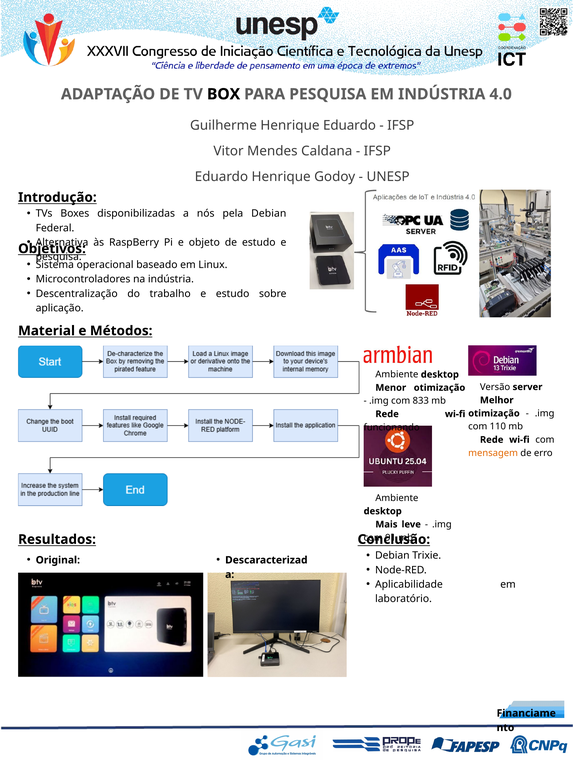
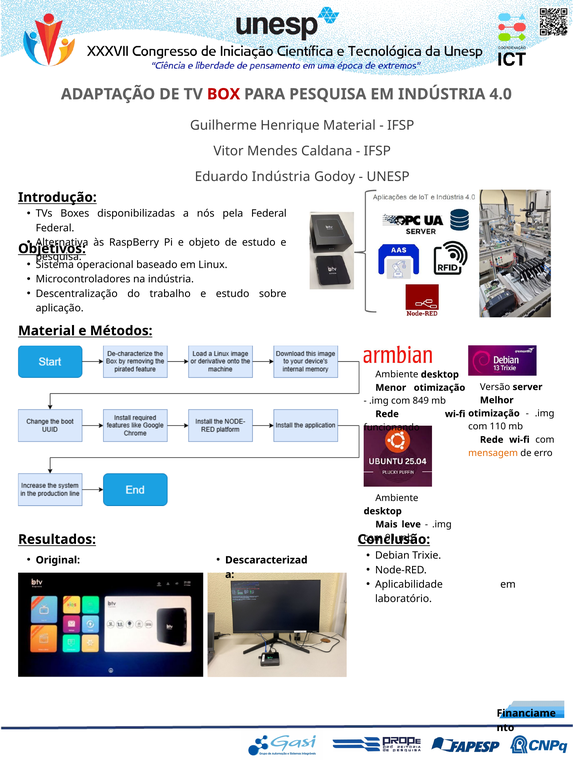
BOX colour: black -> red
Henrique Eduardo: Eduardo -> Material
Eduardo Henrique: Henrique -> Indústria
pela Debian: Debian -> Federal
833: 833 -> 849
